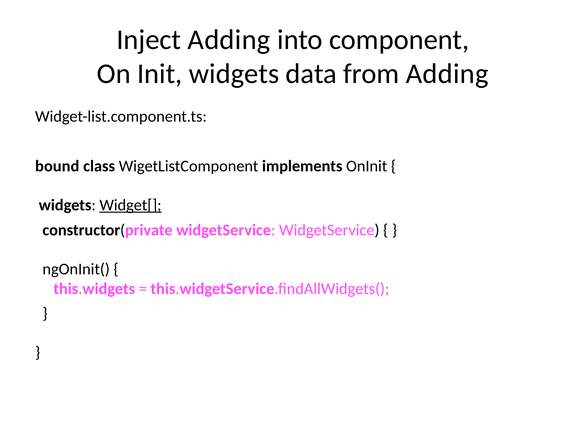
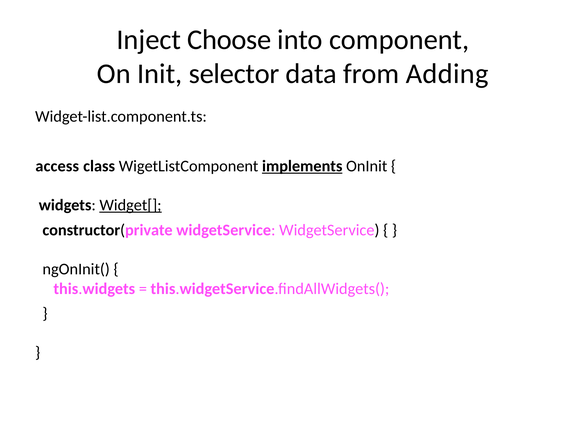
Inject Adding: Adding -> Choose
Init widgets: widgets -> selector
bound: bound -> access
implements underline: none -> present
